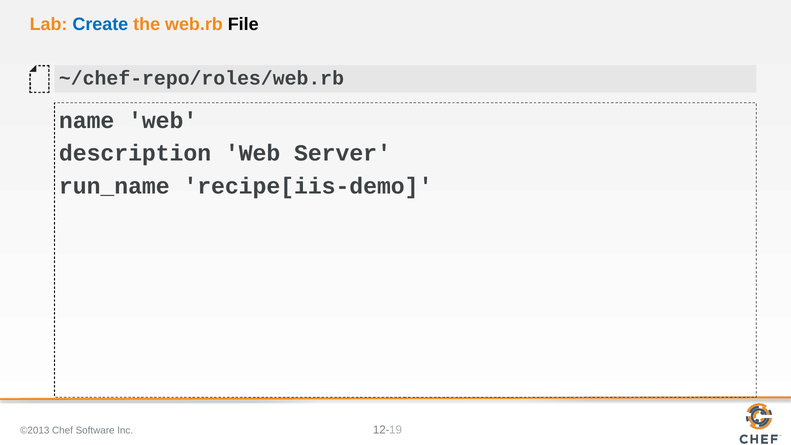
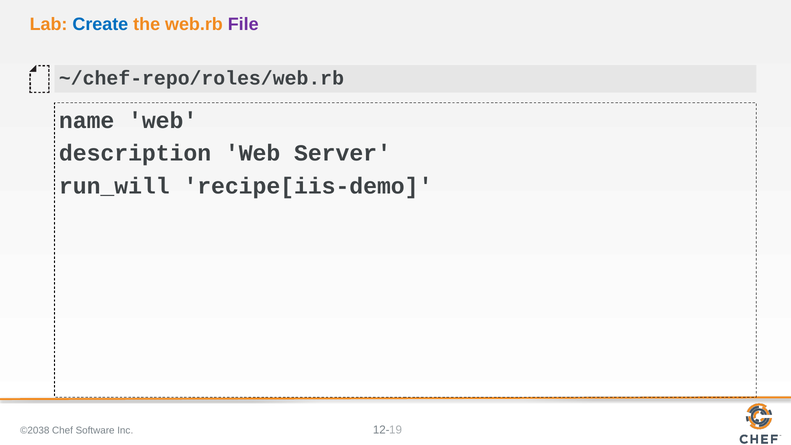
File colour: black -> purple
run_name: run_name -> run_will
©2013: ©2013 -> ©2038
